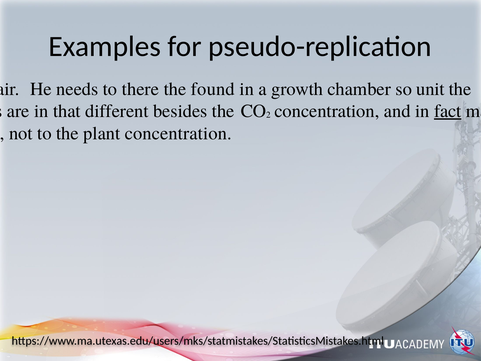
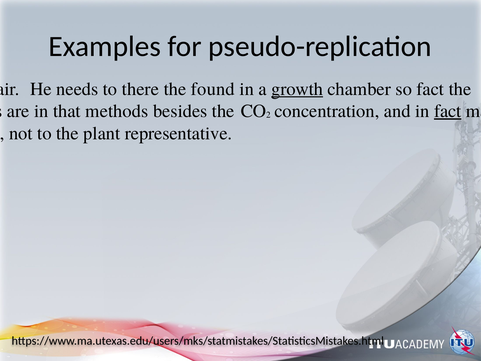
growth at (297, 89) underline: none -> present
so unit: unit -> fact
that different: different -> methods
plant concentration: concentration -> representative
